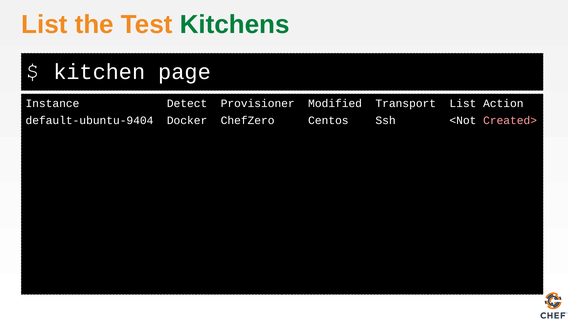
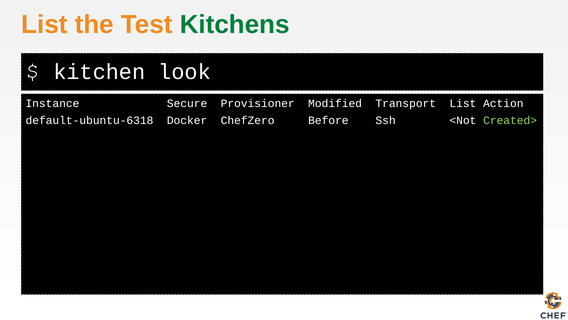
page: page -> look
Detect: Detect -> Secure
default-ubuntu-9404: default-ubuntu-9404 -> default-ubuntu-6318
Centos: Centos -> Before
Created> colour: pink -> light green
